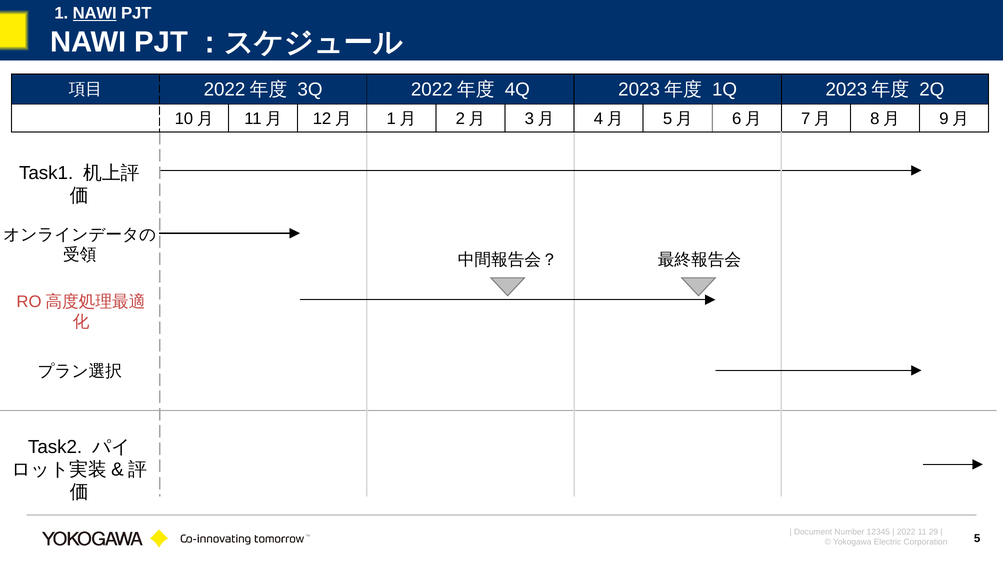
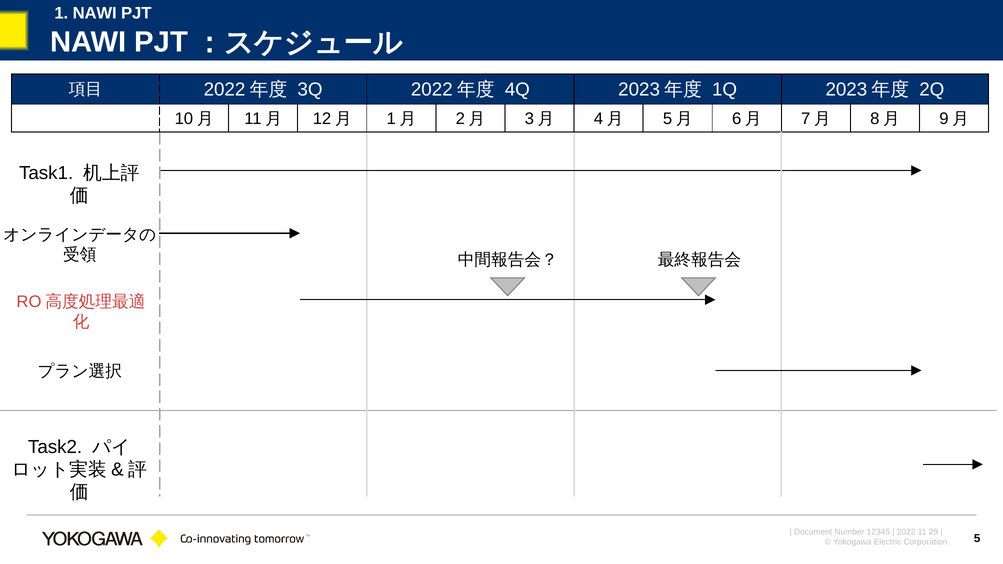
NAWI at (95, 13) underline: present -> none
